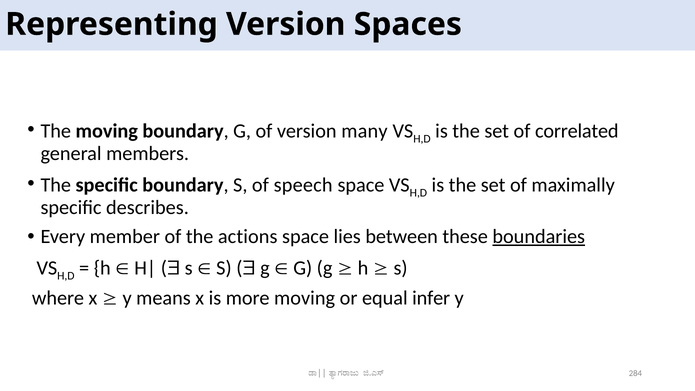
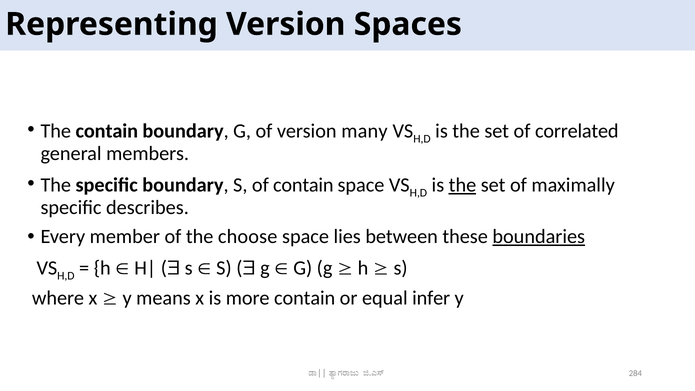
The moving: moving -> contain
of speech: speech -> contain
the at (462, 185) underline: none -> present
actions: actions -> choose
more moving: moving -> contain
